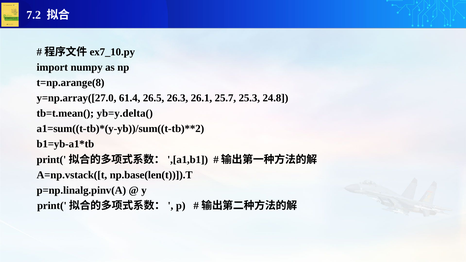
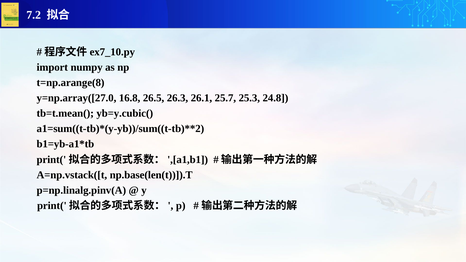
61.4: 61.4 -> 16.8
yb=y.delta(: yb=y.delta( -> yb=y.cubic(
